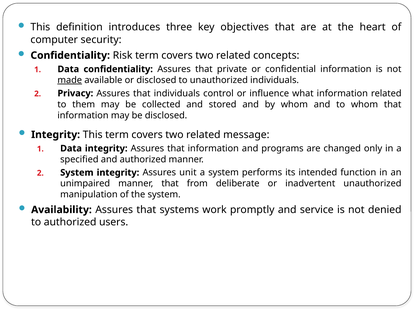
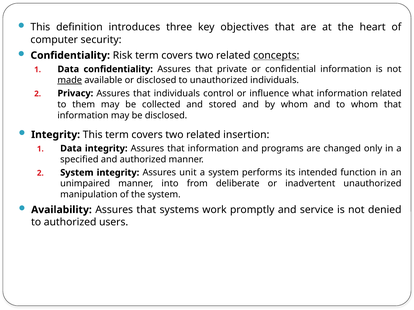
concepts underline: none -> present
message: message -> insertion
manner that: that -> into
